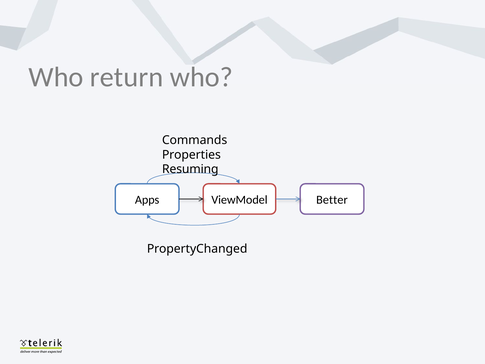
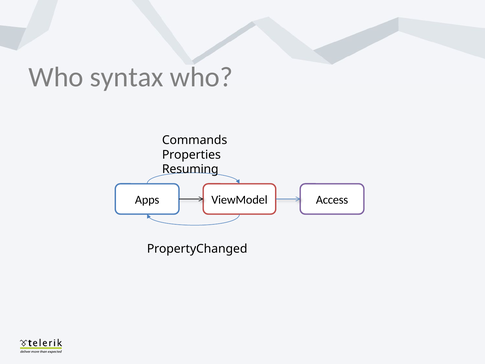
return: return -> syntax
Better: Better -> Access
